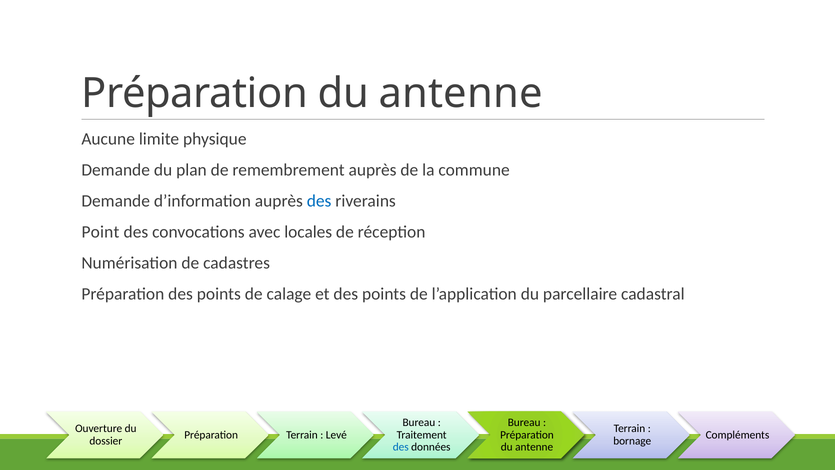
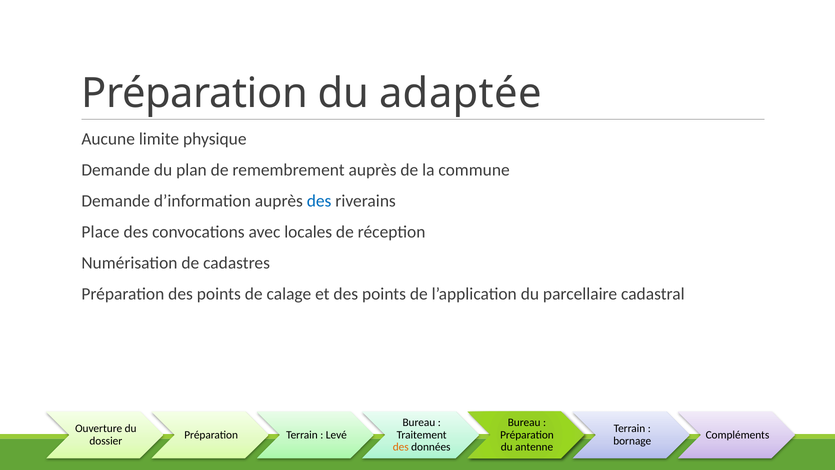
antenne at (461, 94): antenne -> adaptée
Point: Point -> Place
des at (401, 447) colour: blue -> orange
